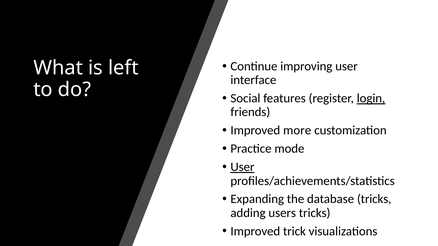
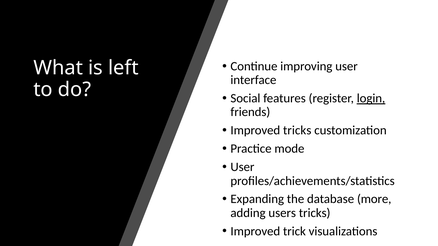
Improved more: more -> tricks
User at (242, 167) underline: present -> none
database tricks: tricks -> more
